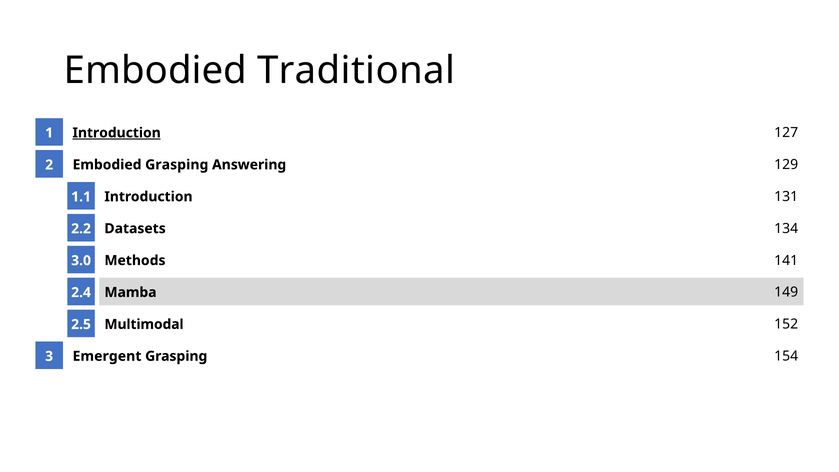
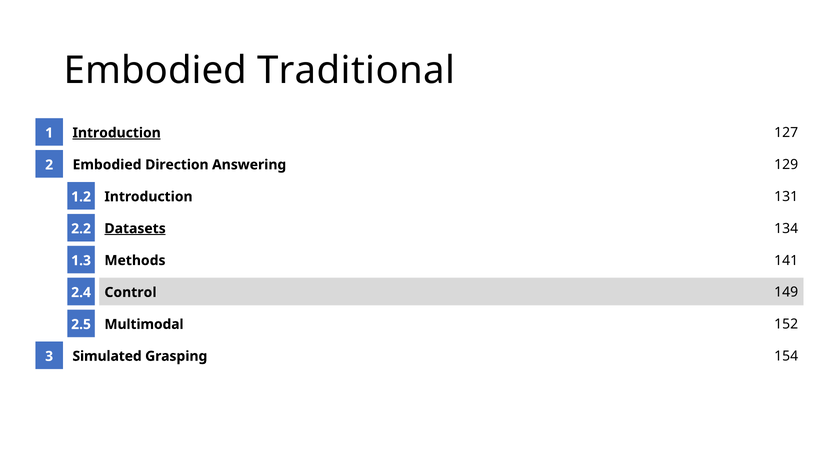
Embodied Grasping: Grasping -> Direction
1.1: 1.1 -> 1.2
Datasets underline: none -> present
3.0: 3.0 -> 1.3
Mamba: Mamba -> Control
Emergent: Emergent -> Simulated
